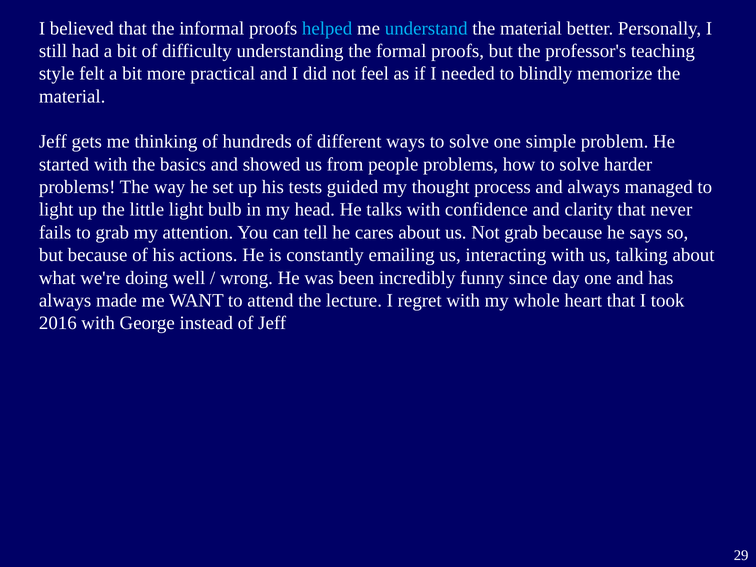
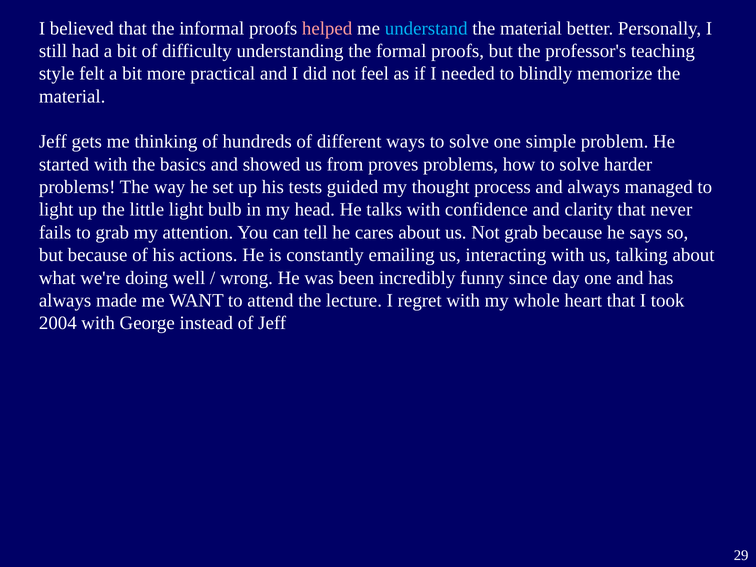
helped colour: light blue -> pink
people: people -> proves
2016: 2016 -> 2004
